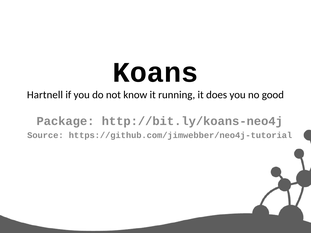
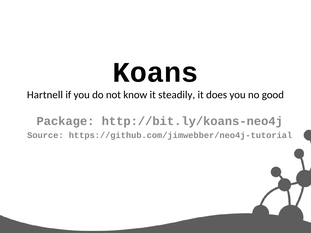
running: running -> steadily
